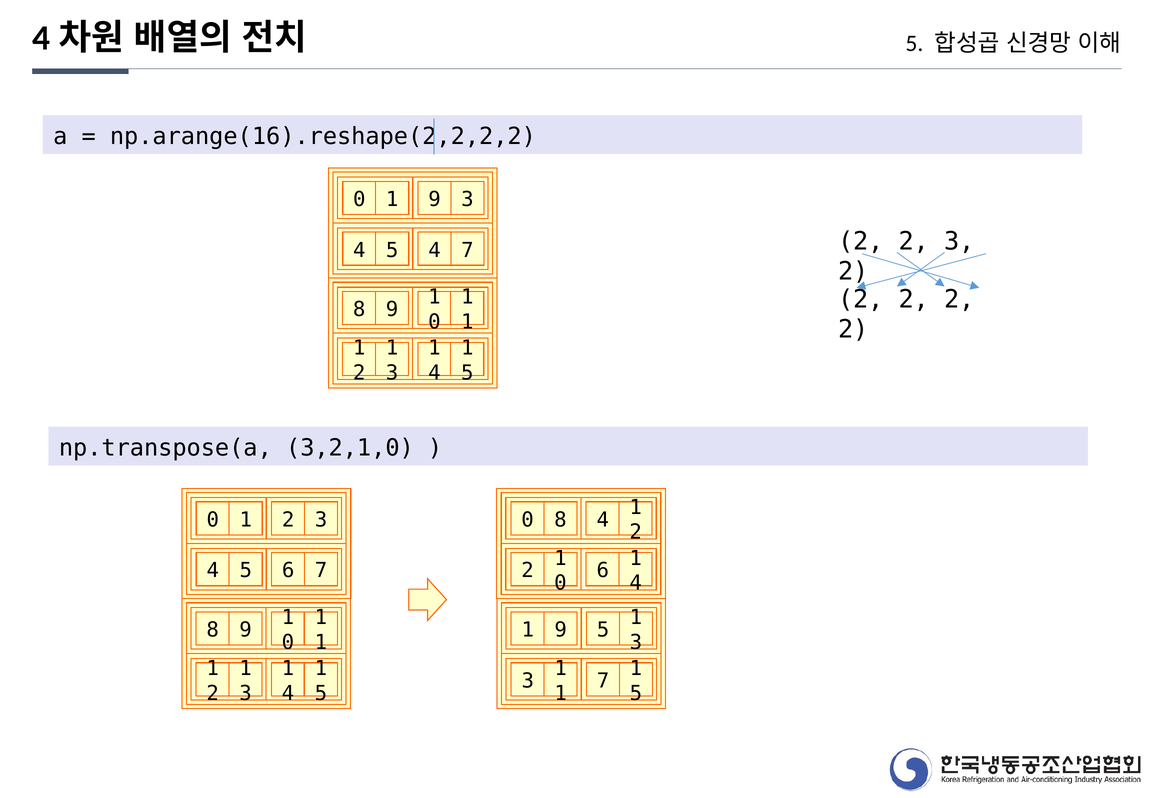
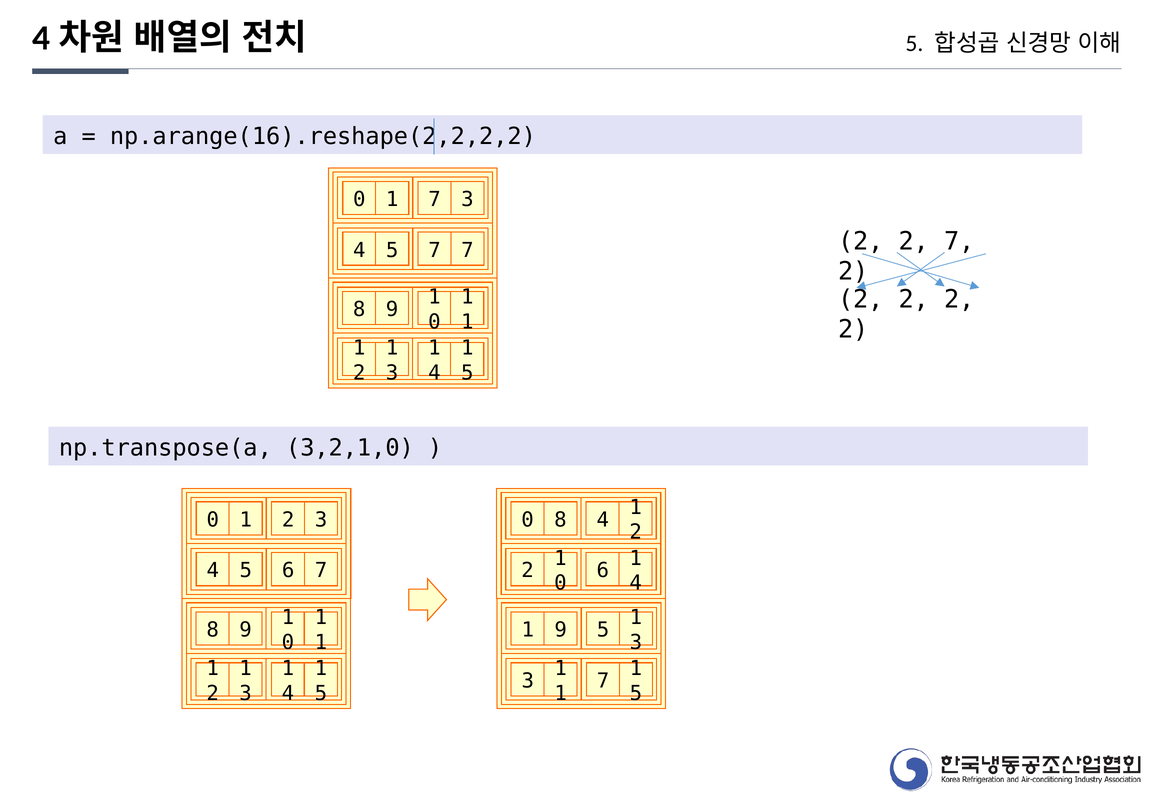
0 1 9: 9 -> 7
2 2 3: 3 -> 7
5 4: 4 -> 7
